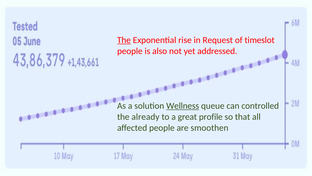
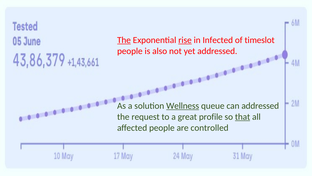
rise underline: none -> present
Request: Request -> Infected
can controlled: controlled -> addressed
already: already -> request
that underline: none -> present
smoothen: smoothen -> controlled
